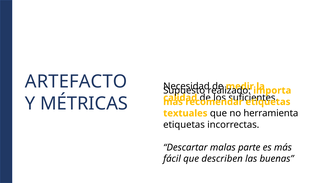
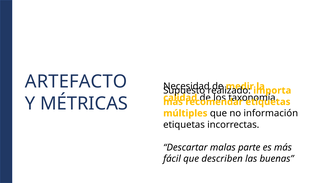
suficientes: suficientes -> taxonomía
textuales: textuales -> múltiples
herramienta: herramienta -> información
